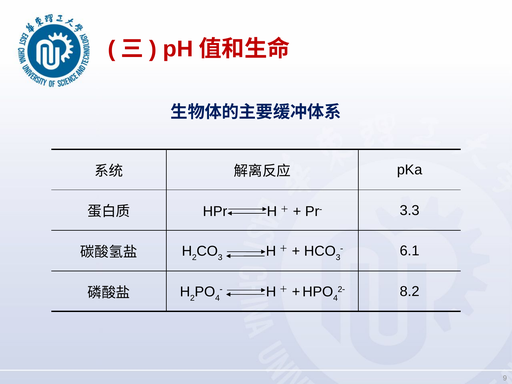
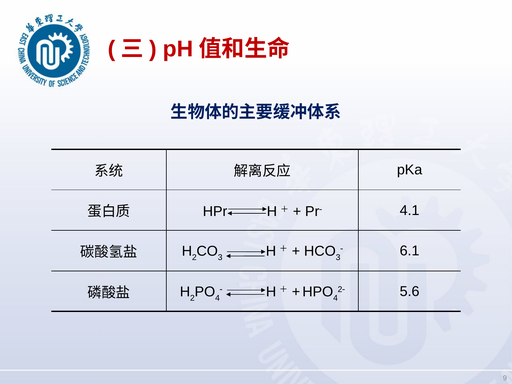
3.3: 3.3 -> 4.1
8.2: 8.2 -> 5.6
